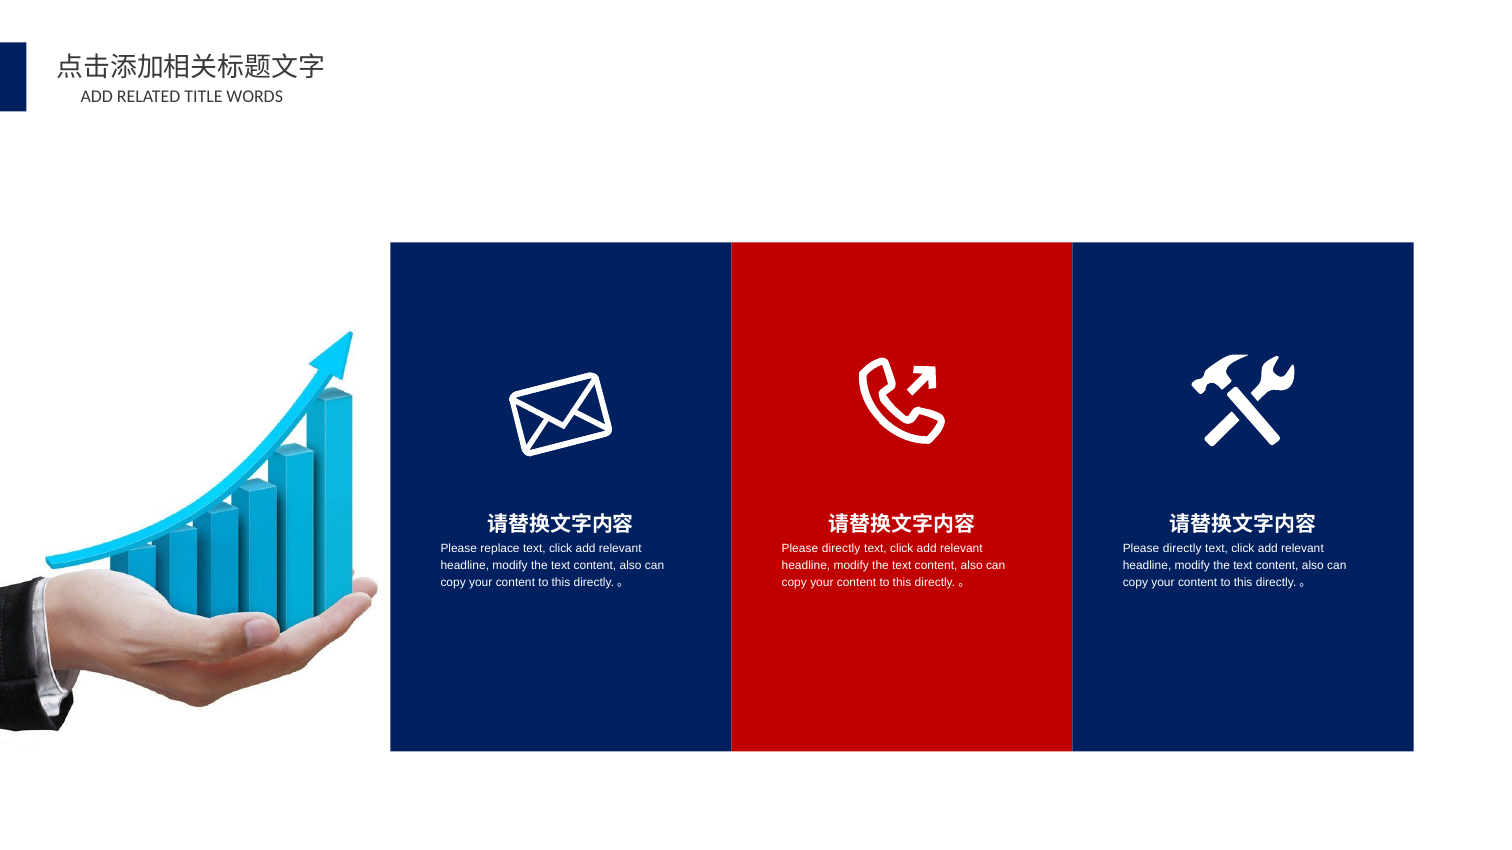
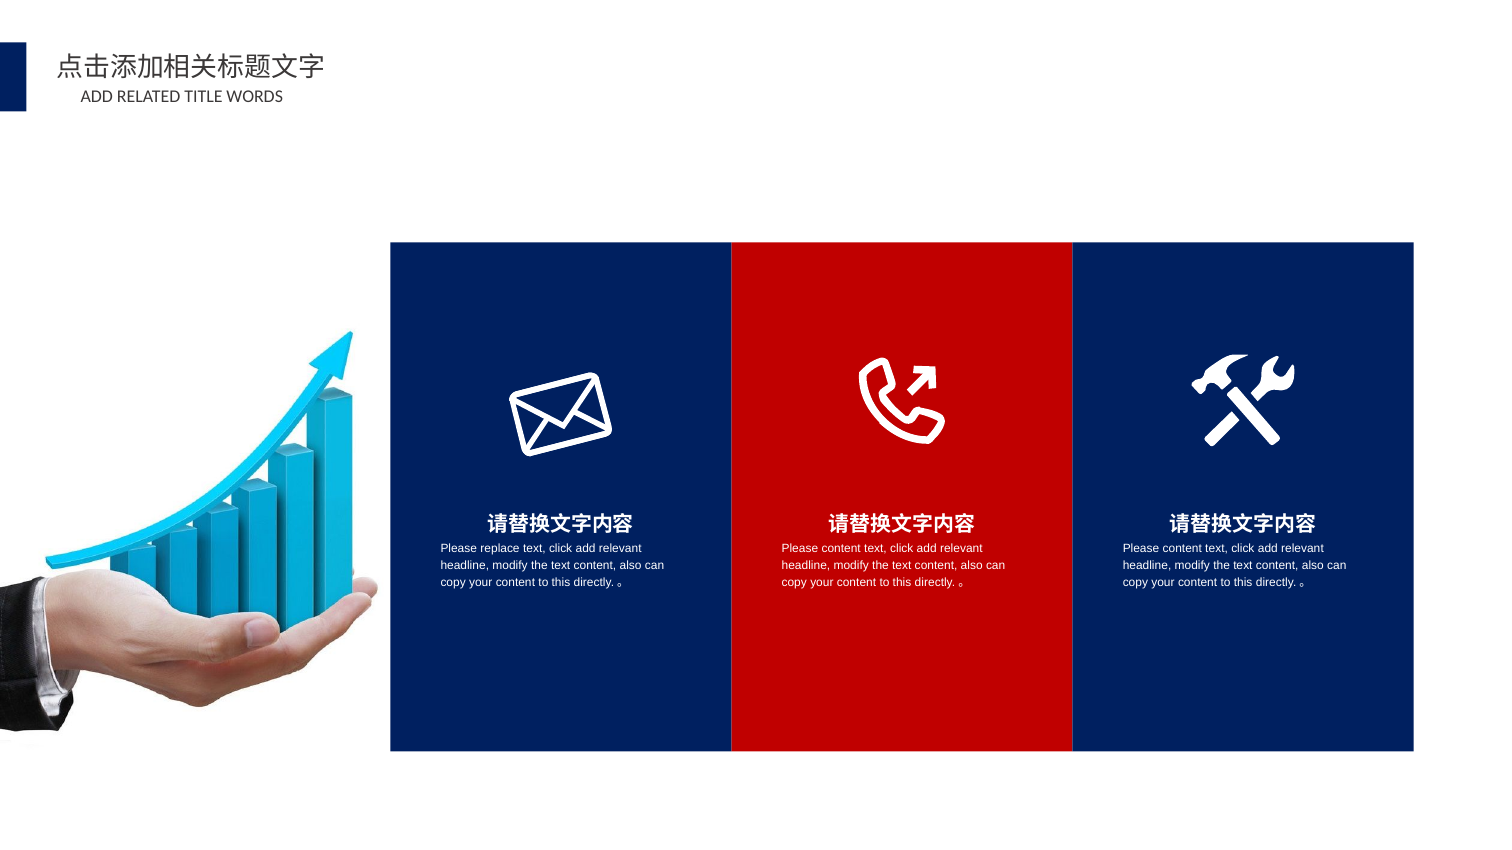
directly at (841, 549): directly -> content
directly at (1182, 549): directly -> content
